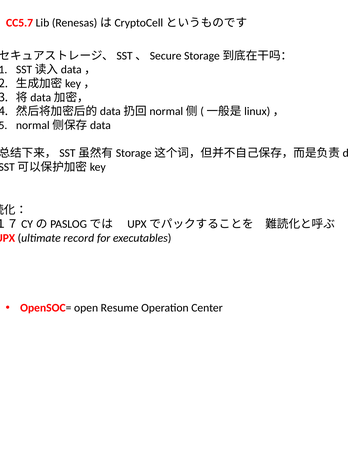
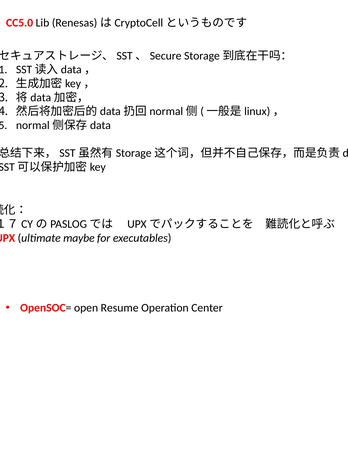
CC5.7: CC5.7 -> CC5.0
record: record -> maybe
